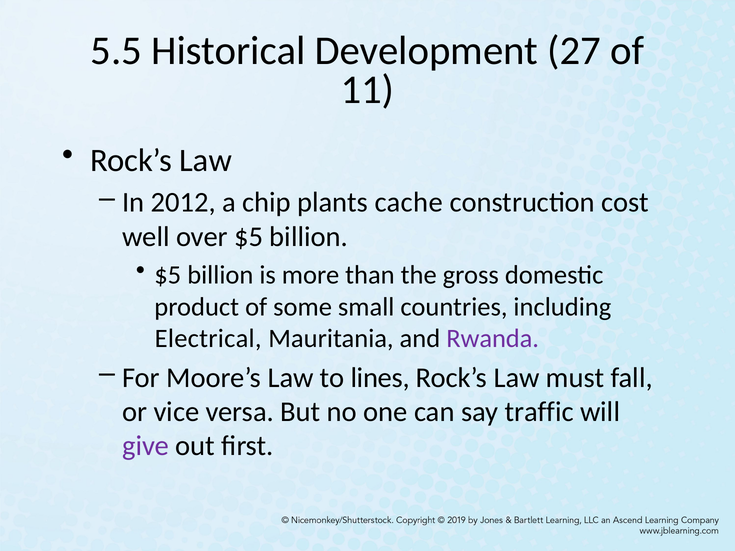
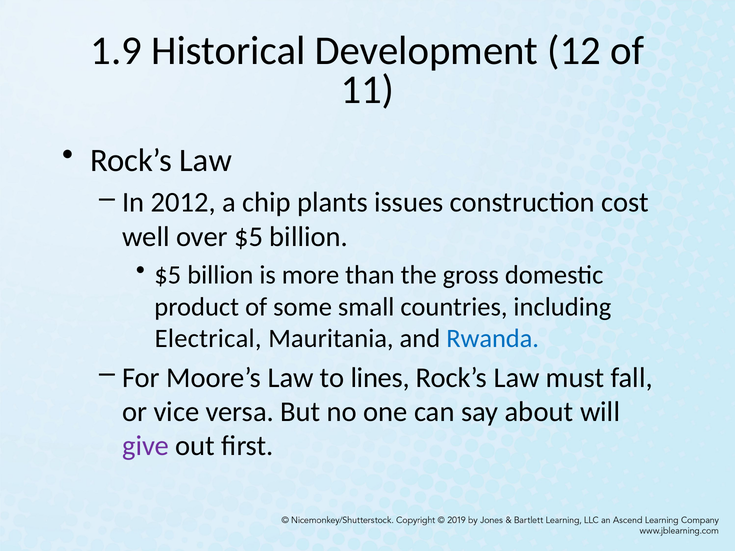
5.5: 5.5 -> 1.9
27: 27 -> 12
cache: cache -> issues
Rwanda colour: purple -> blue
traffic: traffic -> about
